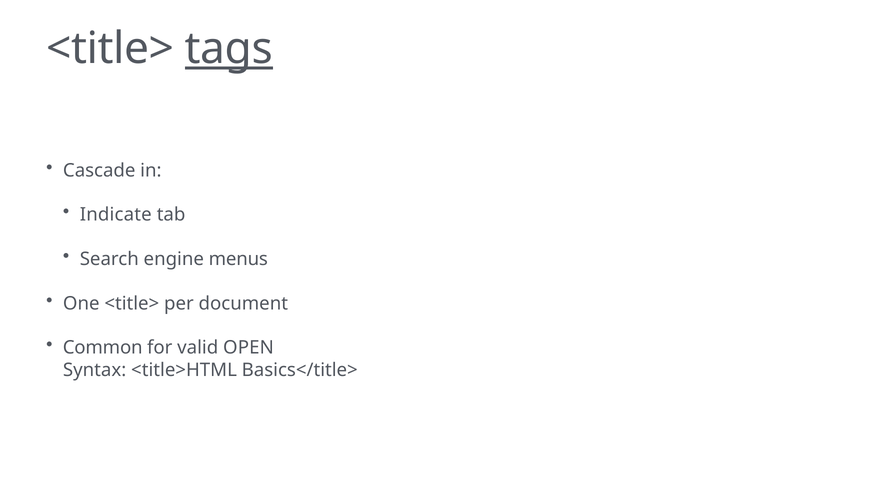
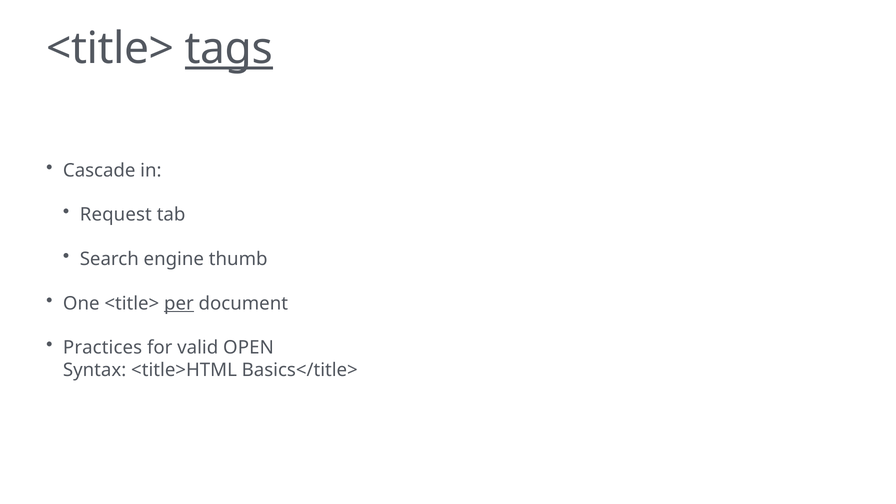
Indicate: Indicate -> Request
menus: menus -> thumb
per underline: none -> present
Common: Common -> Practices
